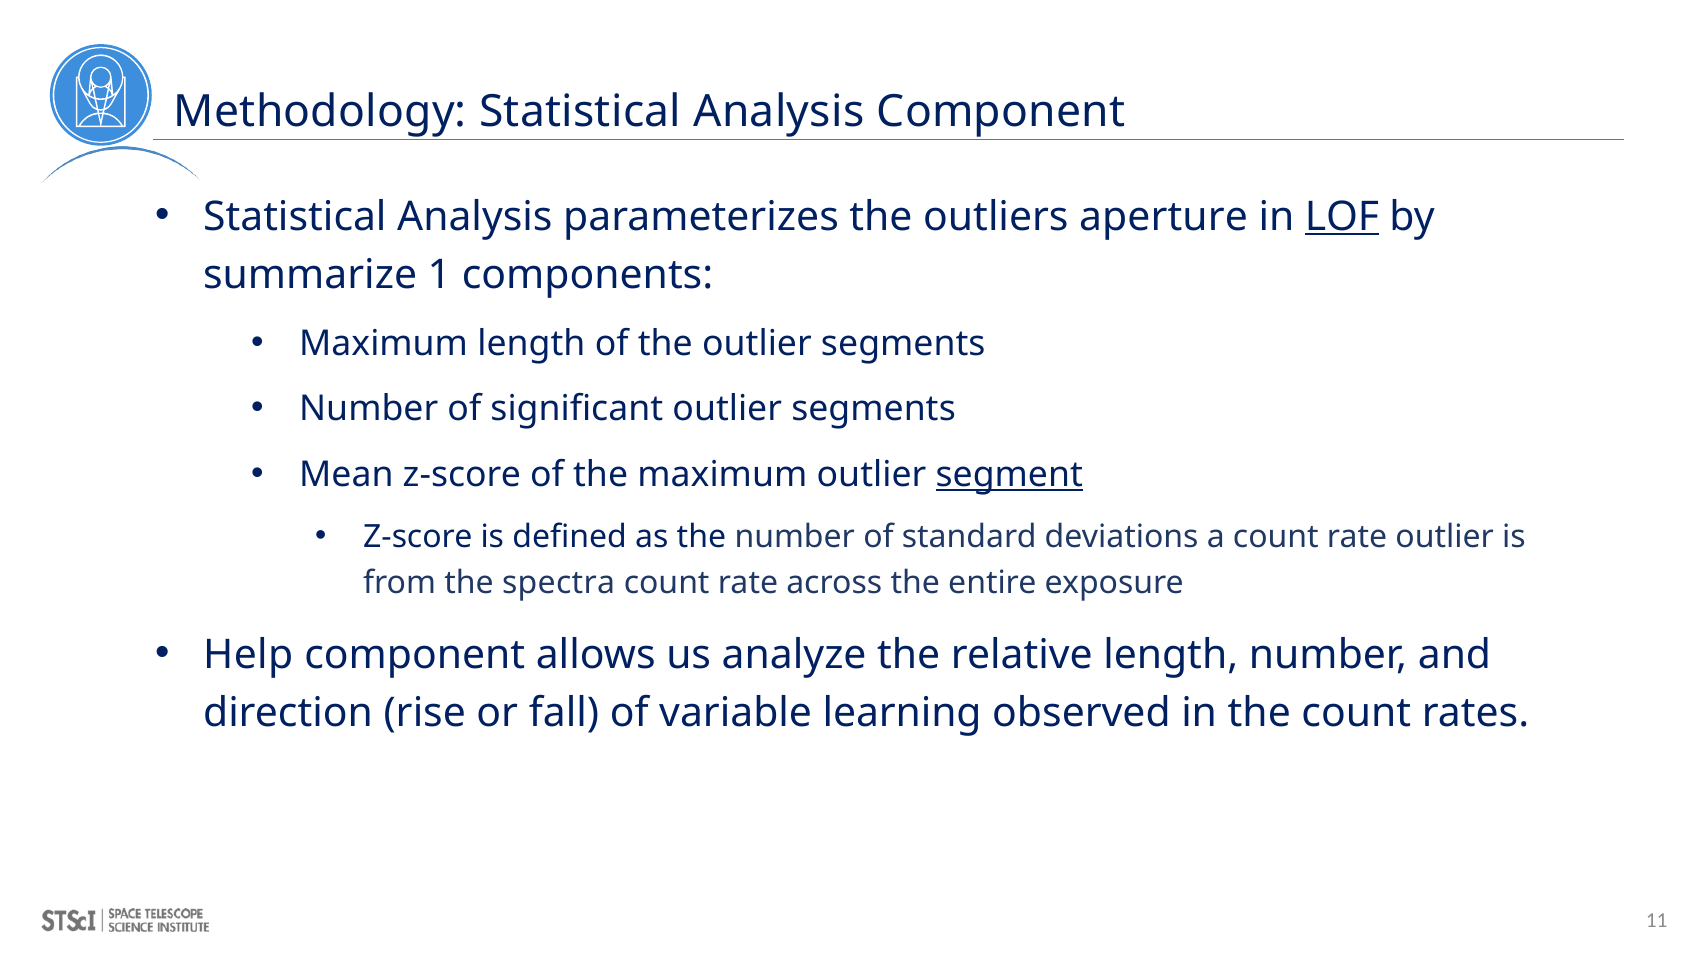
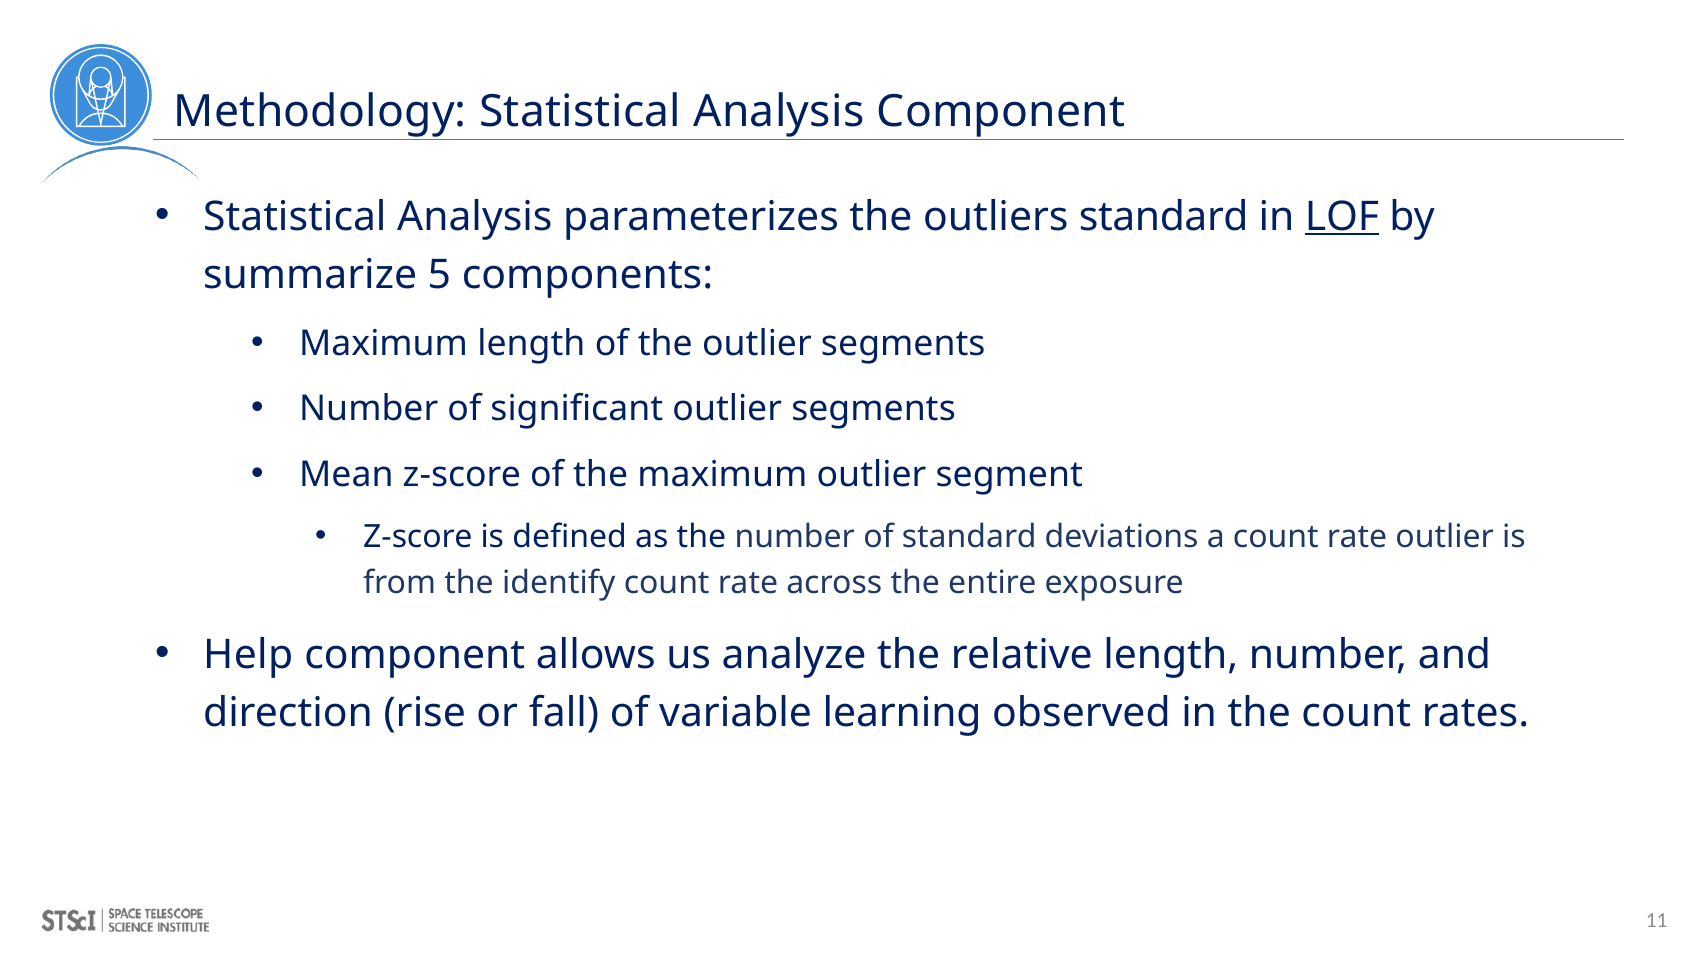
outliers aperture: aperture -> standard
1: 1 -> 5
segment underline: present -> none
spectra: spectra -> identify
